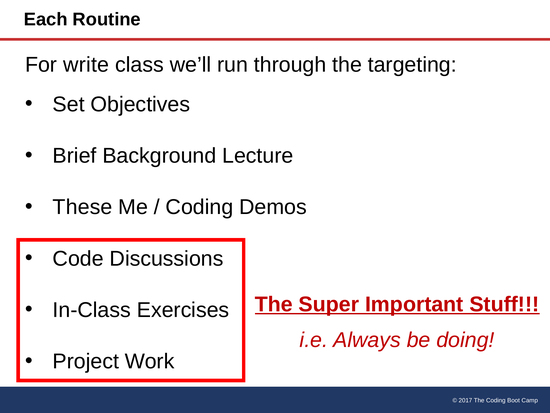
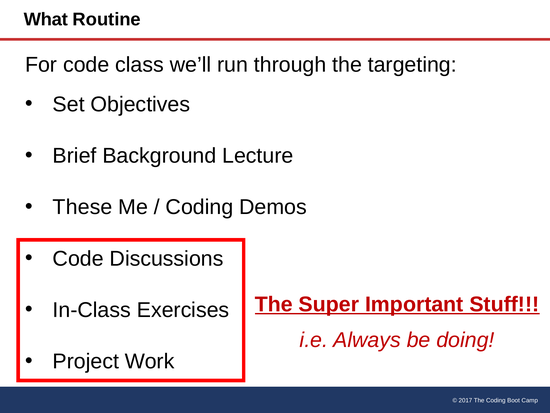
Each: Each -> What
For write: write -> code
